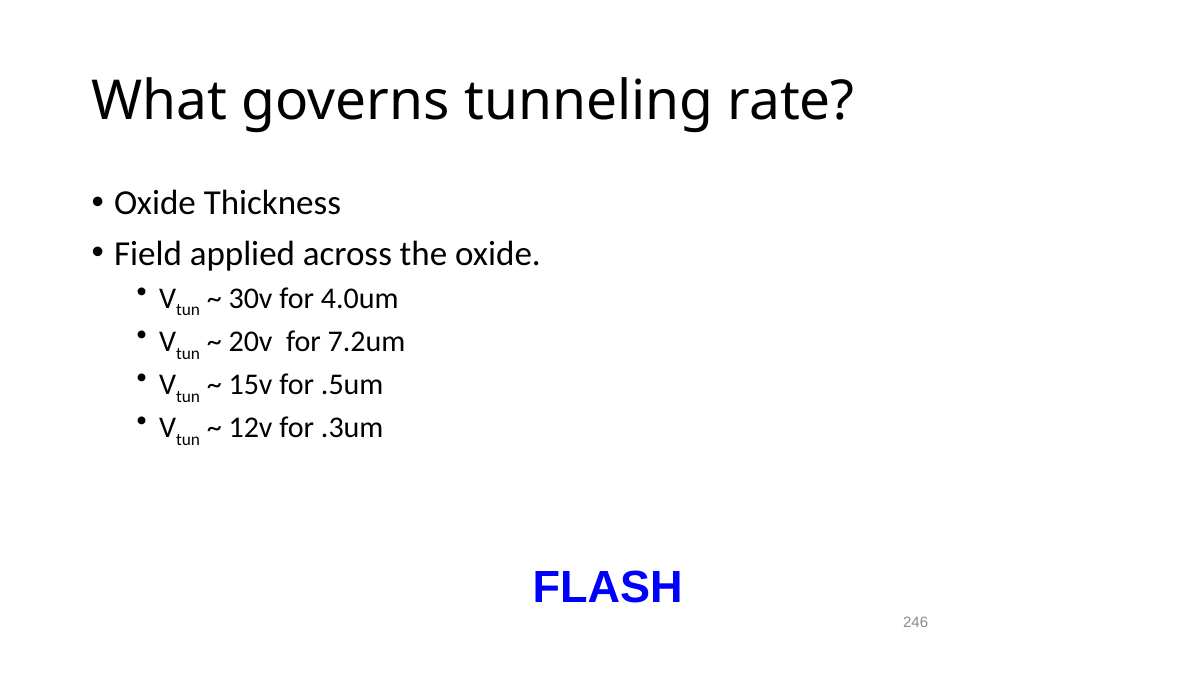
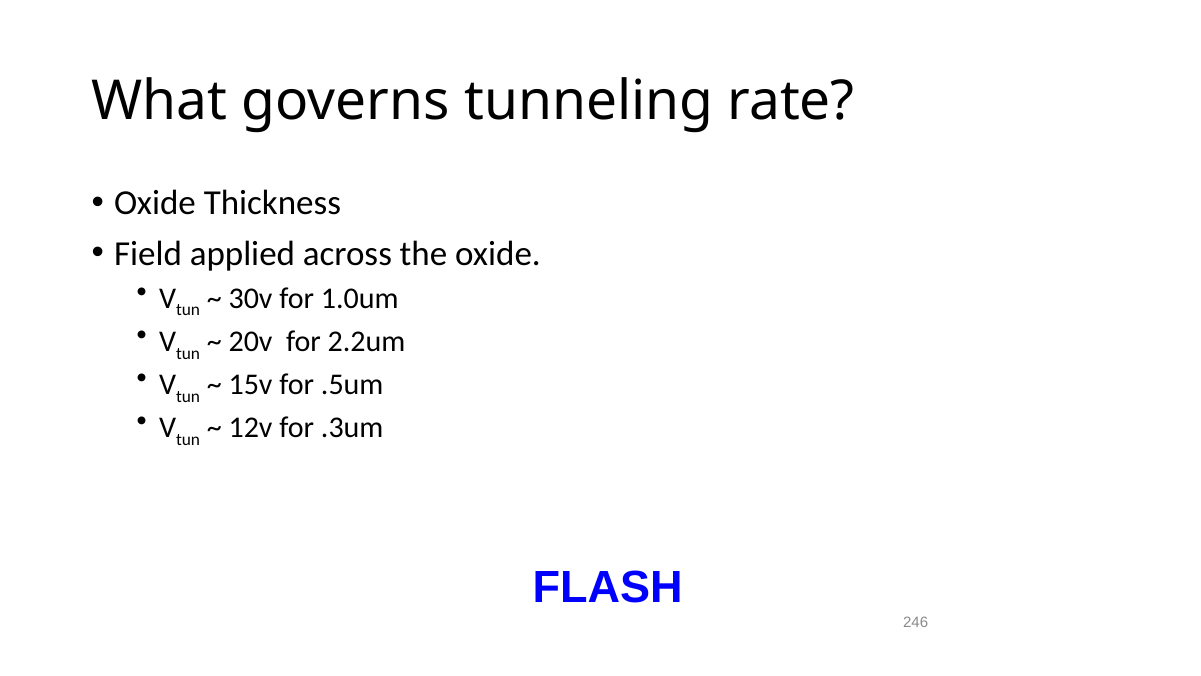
4.0um: 4.0um -> 1.0um
7.2um: 7.2um -> 2.2um
